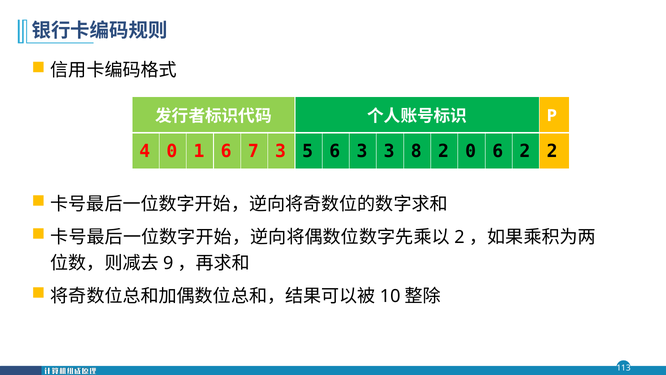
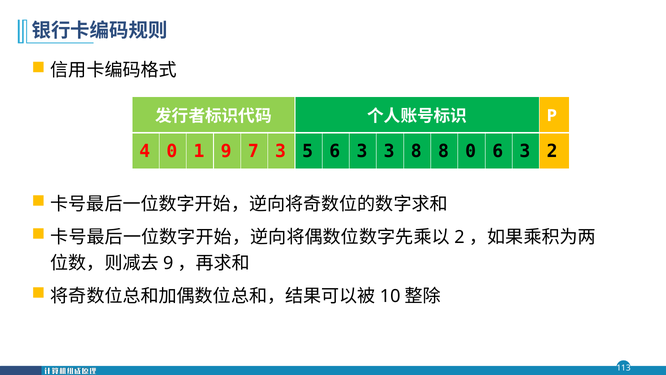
1 6: 6 -> 9
8 2: 2 -> 8
0 6 2: 2 -> 3
